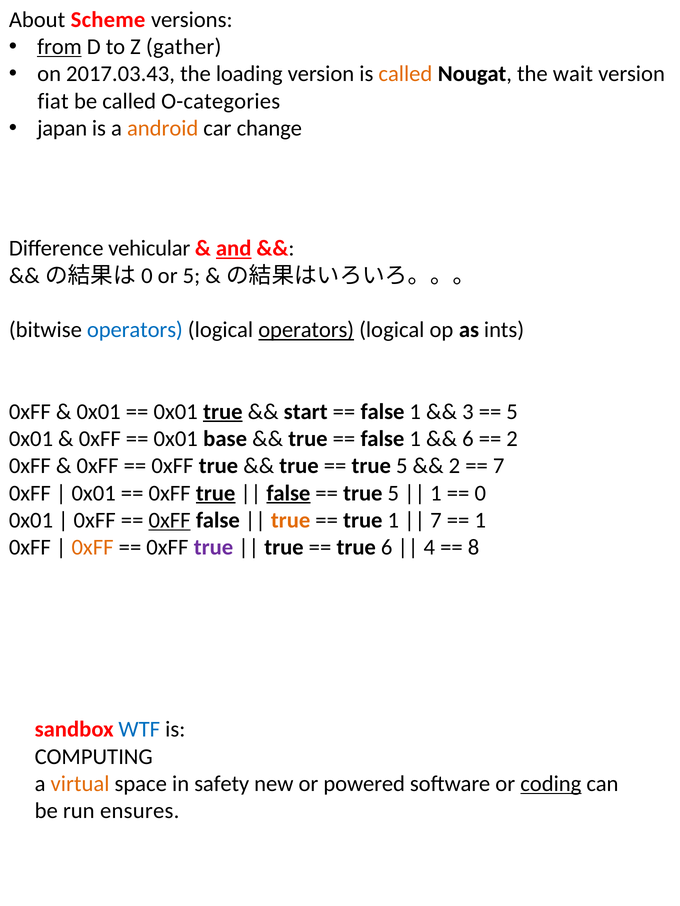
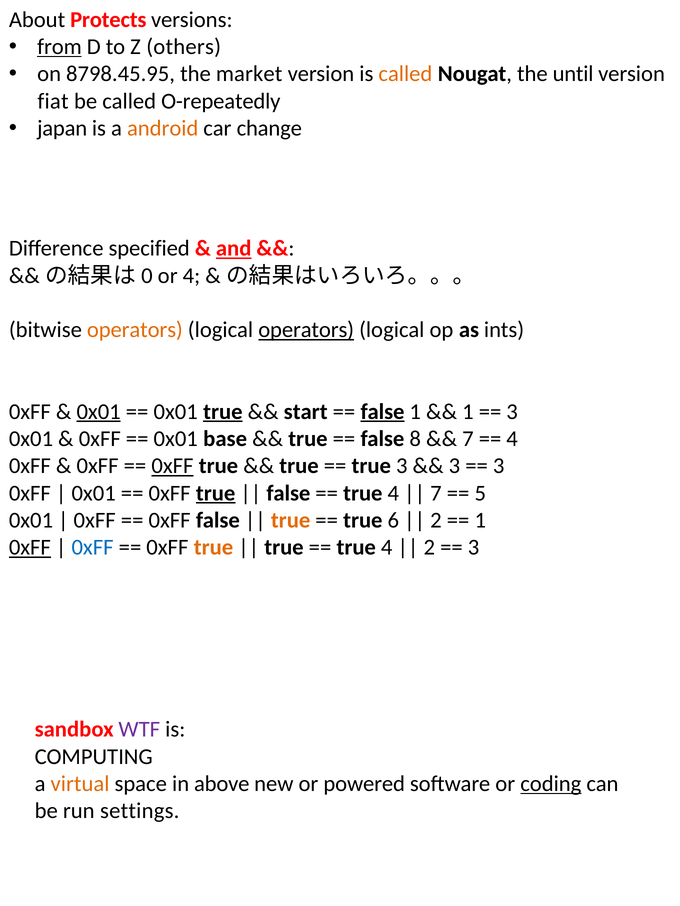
Scheme: Scheme -> Protects
gather: gather -> others
2017.03.43: 2017.03.43 -> 8798.45.95
loading: loading -> market
wait: wait -> until
O-categories: O-categories -> O-repeatedly
vehicular: vehicular -> specified
or 5: 5 -> 4
operators at (135, 330) colour: blue -> orange
0x01 at (99, 412) underline: none -> present
false at (382, 412) underline: none -> present
3 at (468, 412): 3 -> 1
5 at (512, 412): 5 -> 3
1 at (415, 439): 1 -> 8
6 at (468, 439): 6 -> 7
2 at (512, 439): 2 -> 4
0xFF at (172, 466) underline: none -> present
5 at (402, 466): 5 -> 3
2 at (454, 466): 2 -> 3
7 at (499, 466): 7 -> 3
false at (288, 493) underline: present -> none
5 at (393, 493): 5 -> 4
1 at (436, 493): 1 -> 7
0: 0 -> 5
0xFF at (170, 521) underline: present -> none
true 1: 1 -> 6
7 at (436, 521): 7 -> 2
0xFF at (30, 548) underline: none -> present
0xFF at (93, 548) colour: orange -> blue
true at (214, 548) colour: purple -> orange
6 at (387, 548): 6 -> 4
4 at (429, 548): 4 -> 2
8 at (474, 548): 8 -> 3
WTF colour: blue -> purple
safety: safety -> above
ensures: ensures -> settings
